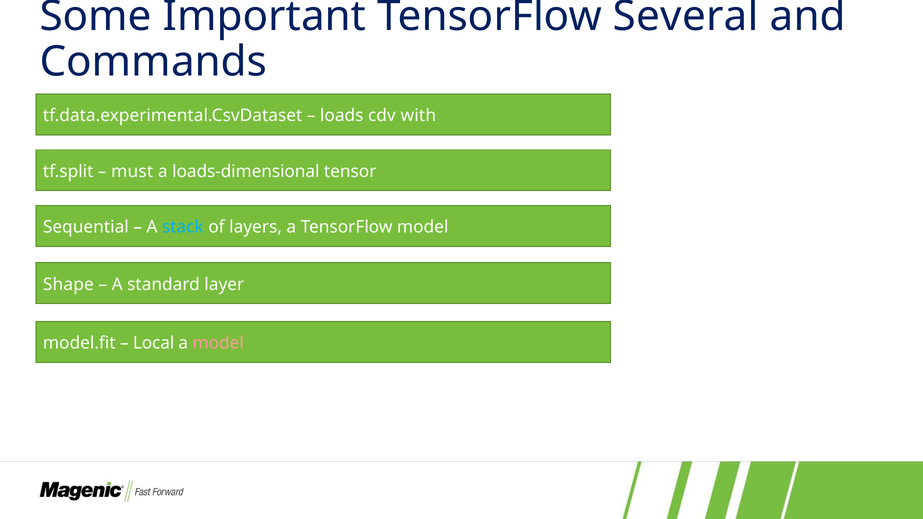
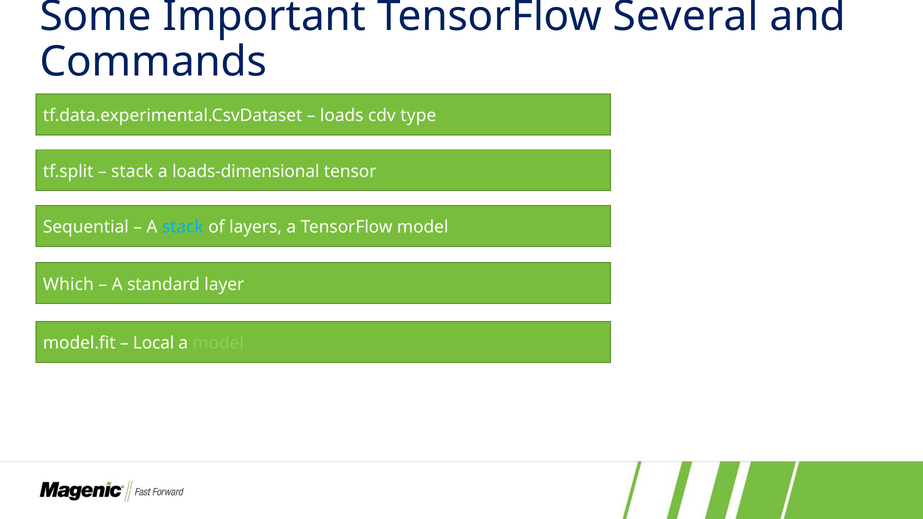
with: with -> type
must at (132, 171): must -> stack
Shape: Shape -> Which
model at (218, 343) colour: pink -> light green
